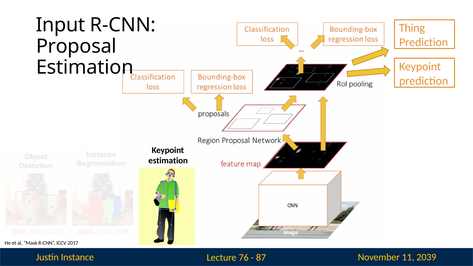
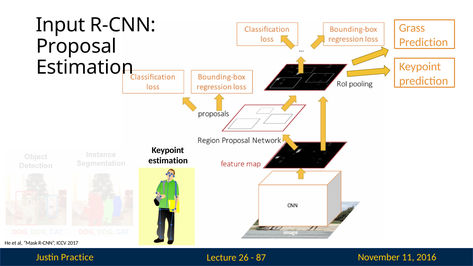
Thing: Thing -> Grass
Instance: Instance -> Practice
76: 76 -> 26
2039: 2039 -> 2016
